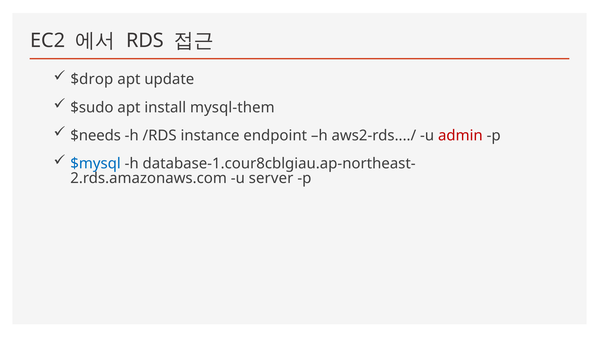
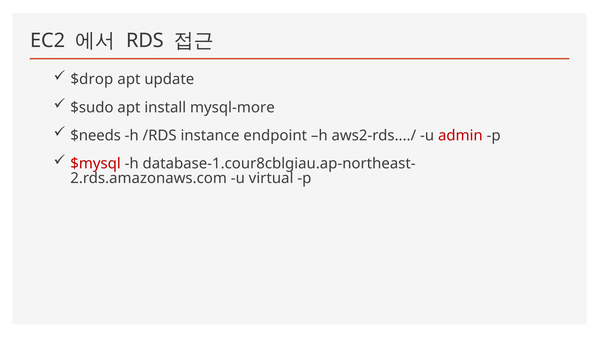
mysql-them: mysql-them -> mysql-more
$mysql colour: blue -> red
server: server -> virtual
